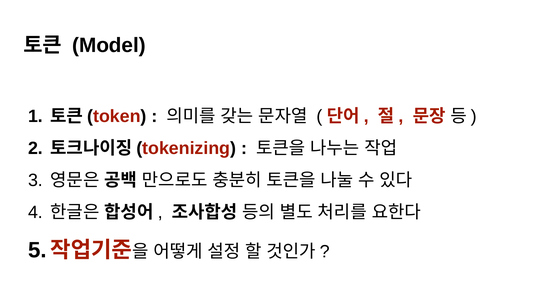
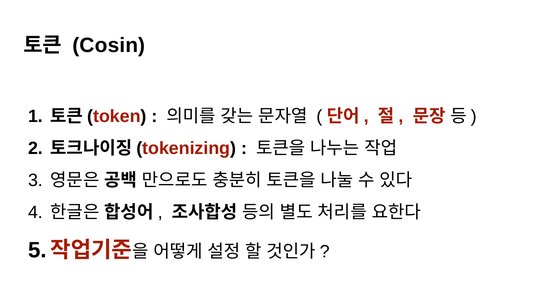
Model: Model -> Cosin
